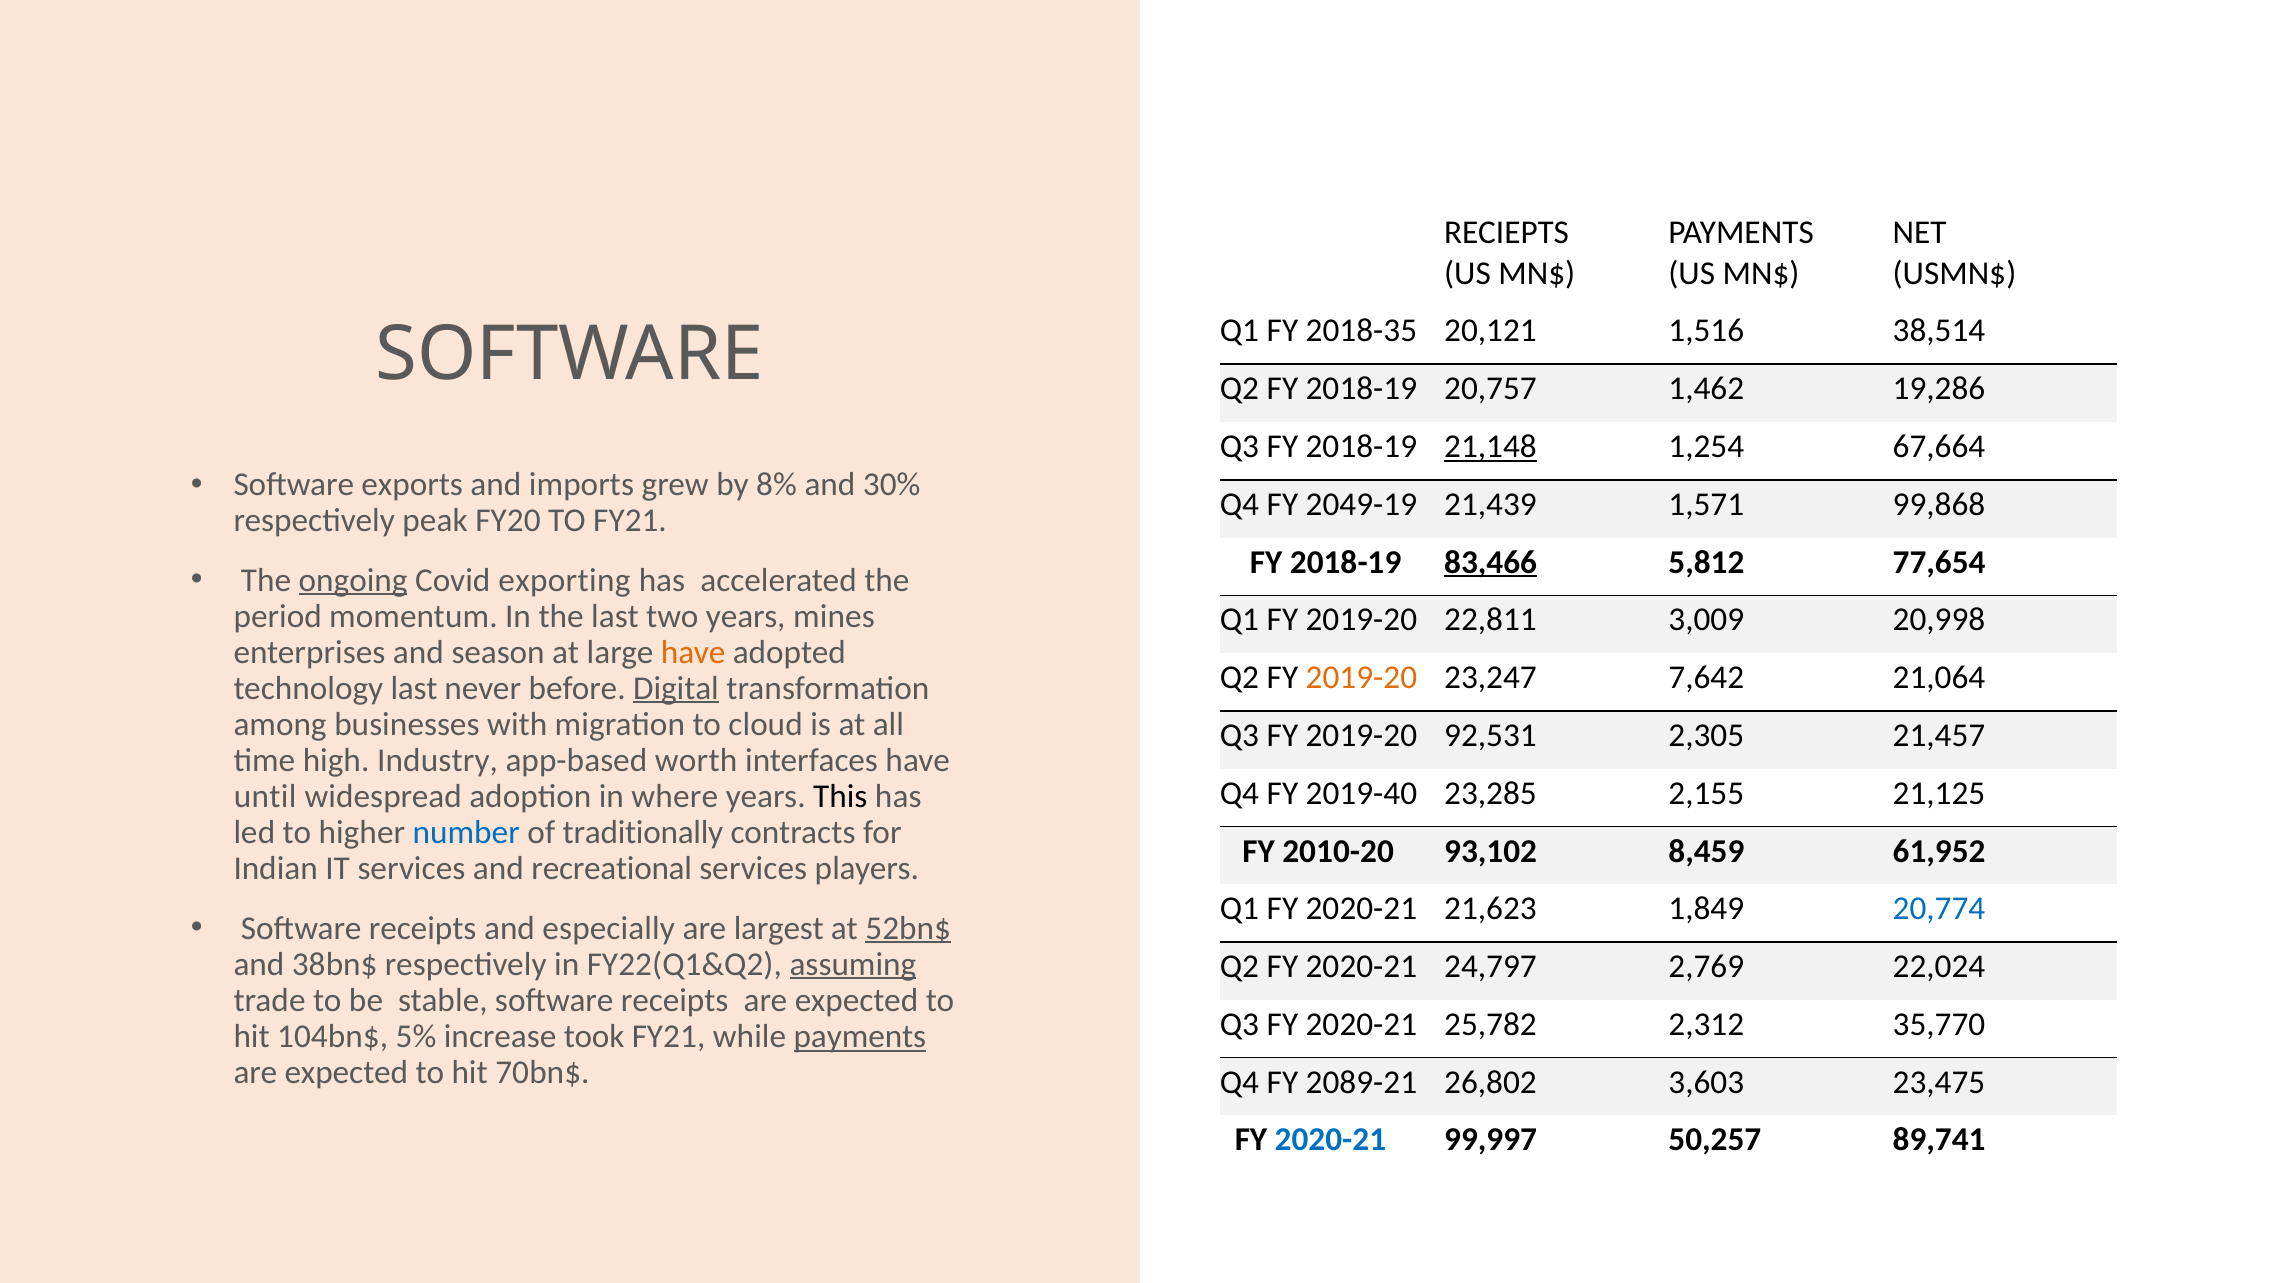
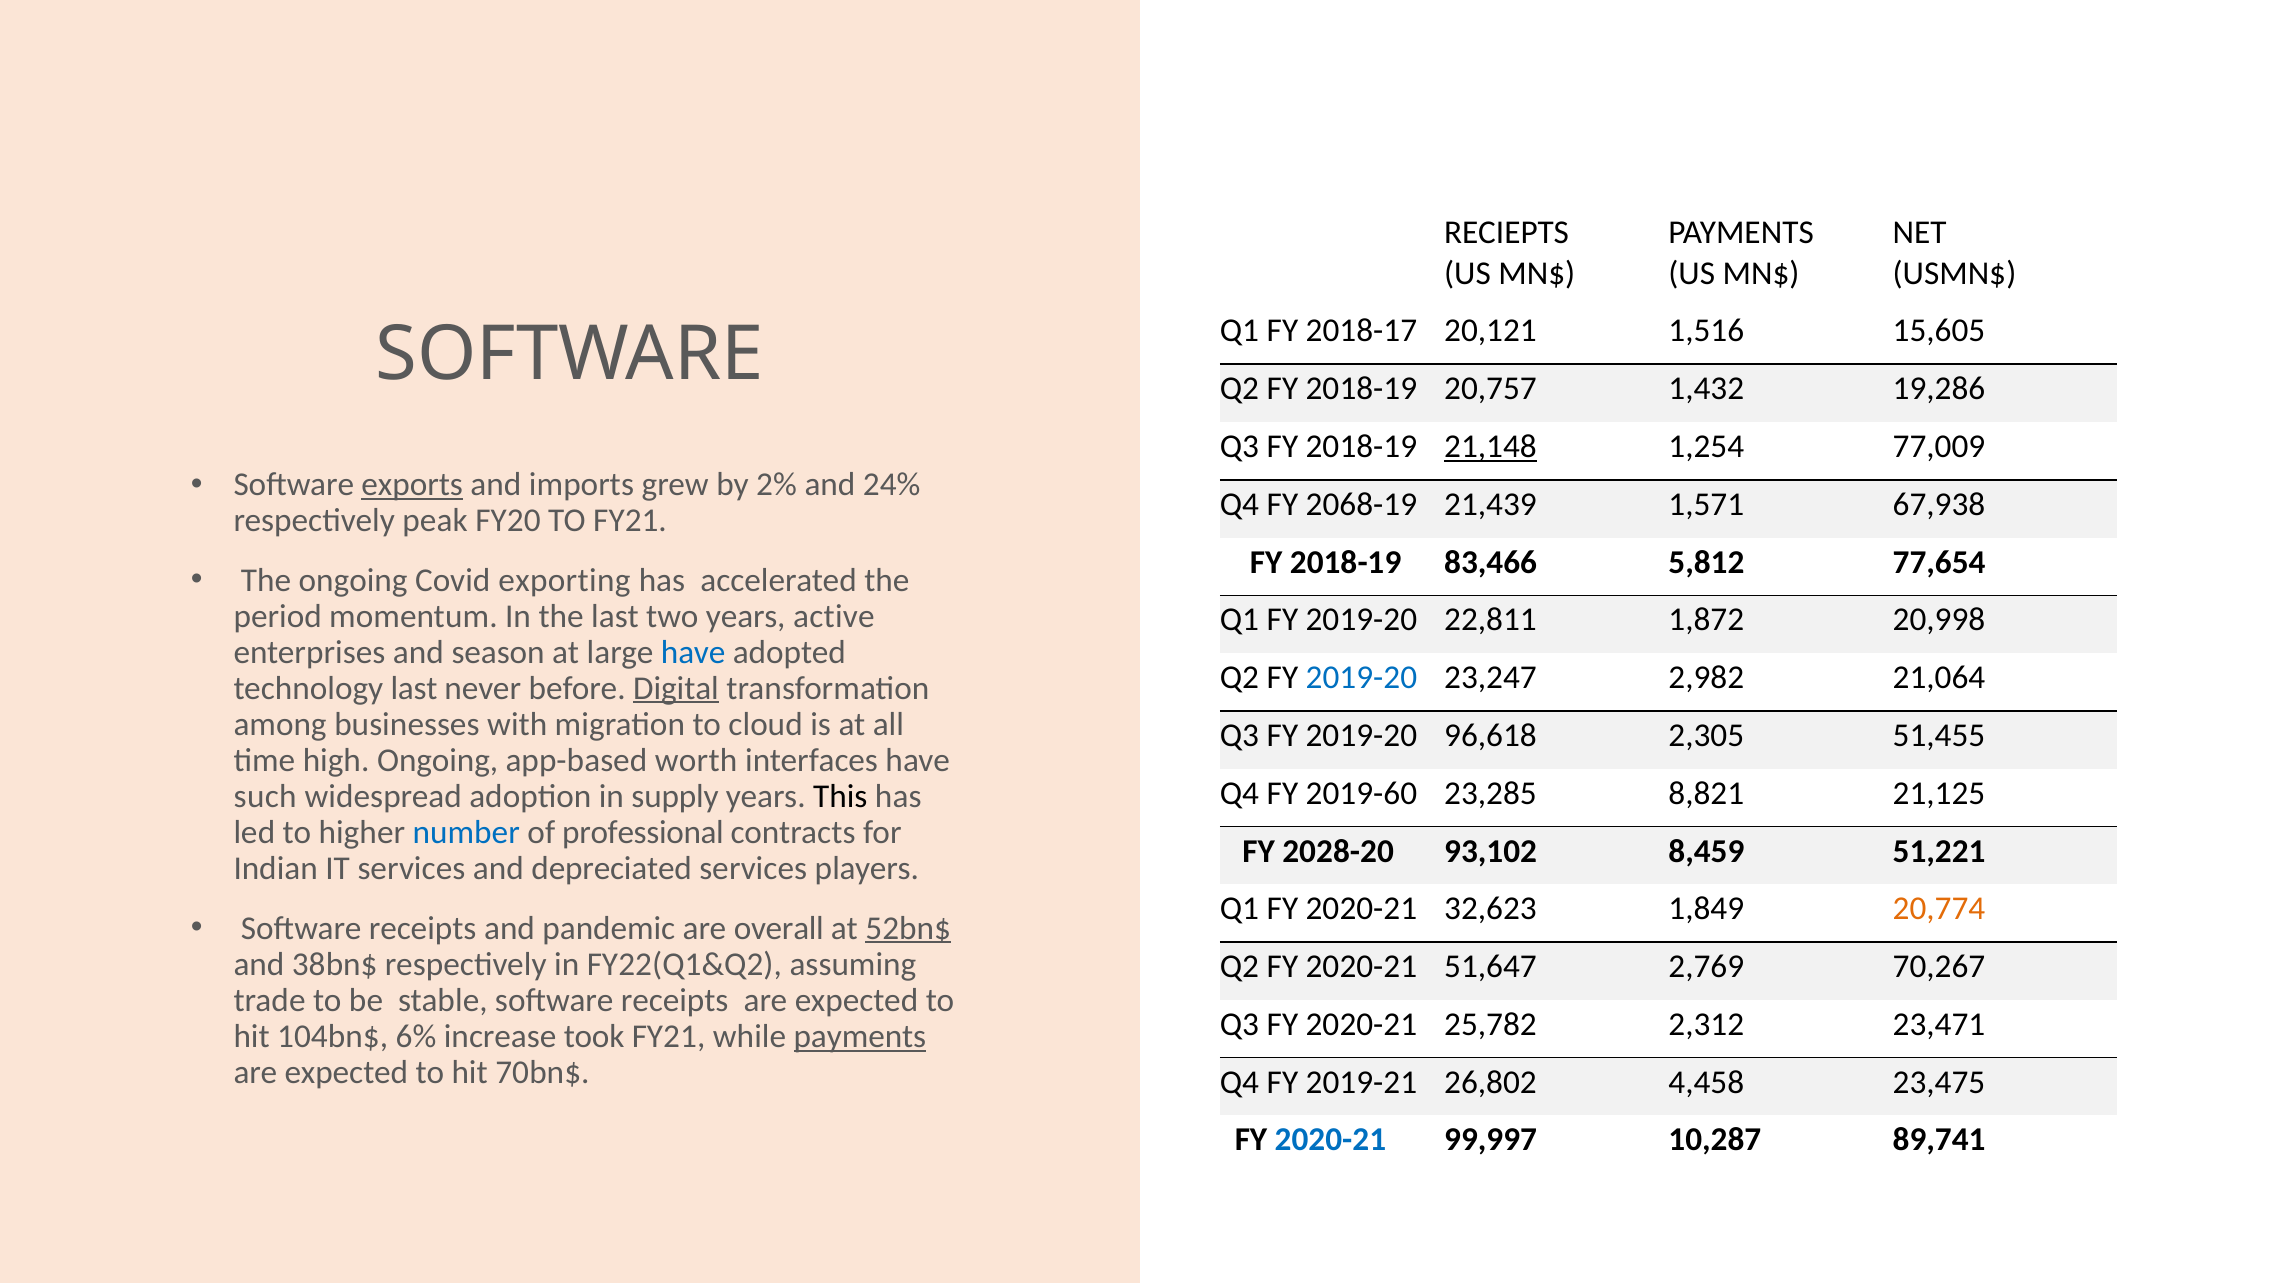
2018-35: 2018-35 -> 2018-17
38,514: 38,514 -> 15,605
1,462: 1,462 -> 1,432
67,664: 67,664 -> 77,009
exports underline: none -> present
8%: 8% -> 2%
30%: 30% -> 24%
2049-19: 2049-19 -> 2068-19
99,868: 99,868 -> 67,938
83,466 underline: present -> none
ongoing at (353, 580) underline: present -> none
mines: mines -> active
3,009: 3,009 -> 1,872
have at (693, 652) colour: orange -> blue
2019-20 at (1361, 677) colour: orange -> blue
7,642: 7,642 -> 2,982
92,531: 92,531 -> 96,618
21,457: 21,457 -> 51,455
high Industry: Industry -> Ongoing
2019-40: 2019-40 -> 2019-60
2,155: 2,155 -> 8,821
until: until -> such
where: where -> supply
traditionally: traditionally -> professional
2010-20: 2010-20 -> 2028-20
61,952: 61,952 -> 51,221
recreational: recreational -> depreciated
21,623: 21,623 -> 32,623
20,774 colour: blue -> orange
especially: especially -> pandemic
largest: largest -> overall
assuming underline: present -> none
24,797: 24,797 -> 51,647
22,024: 22,024 -> 70,267
35,770: 35,770 -> 23,471
5%: 5% -> 6%
2089-21: 2089-21 -> 2019-21
3,603: 3,603 -> 4,458
50,257: 50,257 -> 10,287
